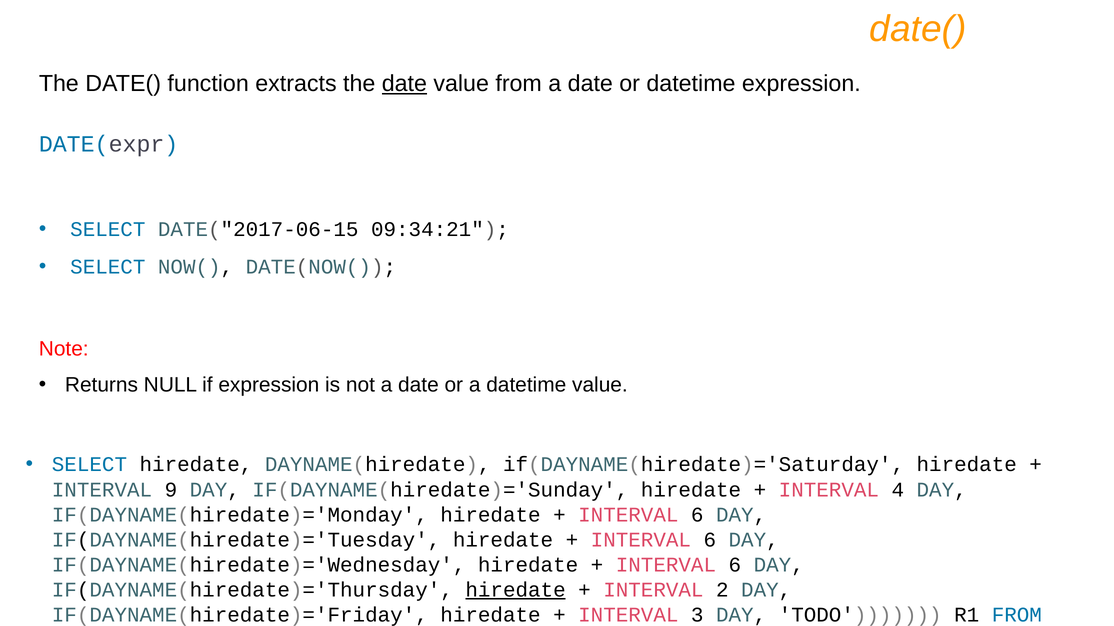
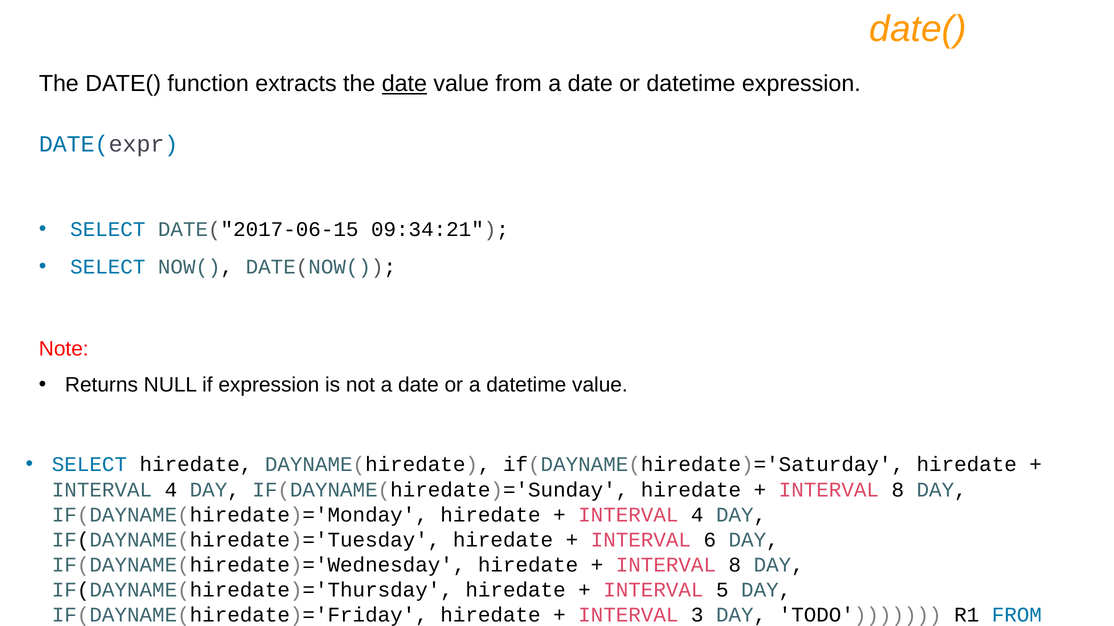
9 at (171, 490): 9 -> 4
4 at (898, 490): 4 -> 8
6 at (697, 515): 6 -> 4
6 at (735, 565): 6 -> 8
hiredate at (516, 590) underline: present -> none
2: 2 -> 5
